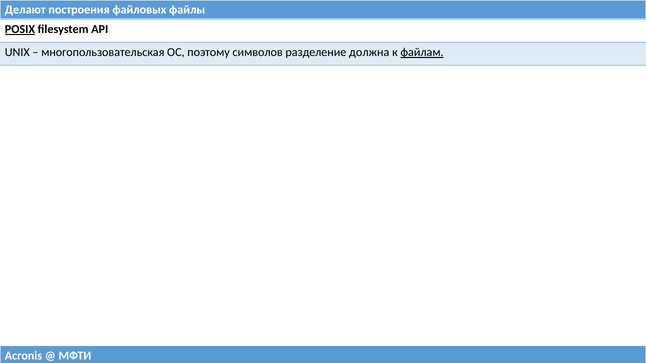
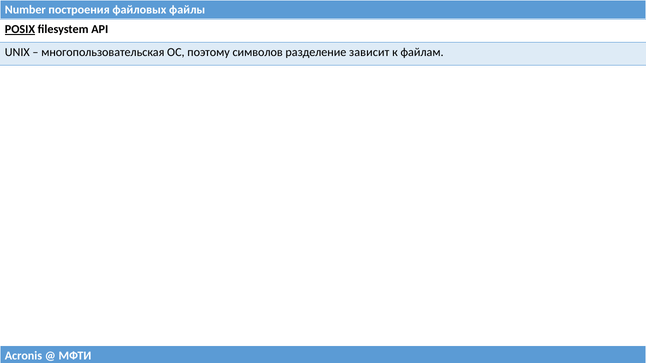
Делают: Делают -> Number
должна: должна -> зависит
файлам underline: present -> none
